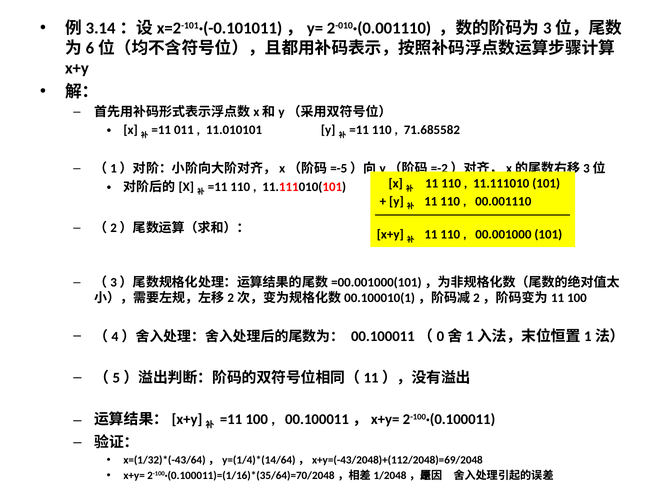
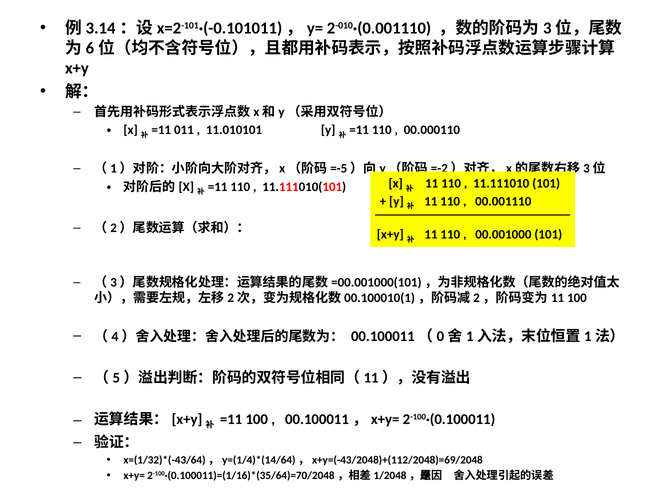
71.685582: 71.685582 -> 00.000110
